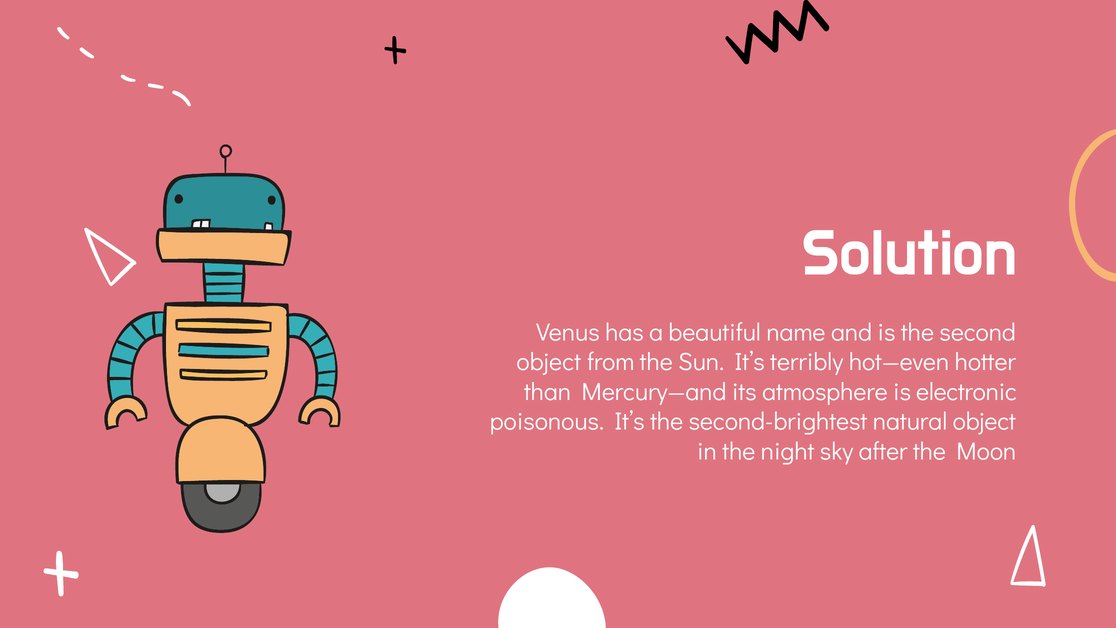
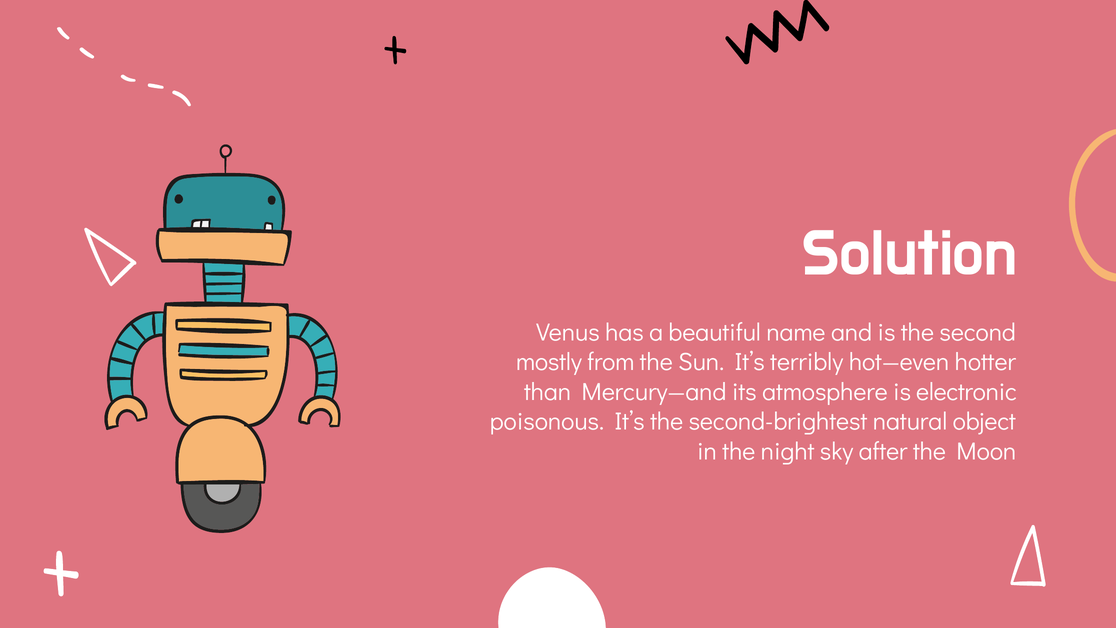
object at (549, 362): object -> mostly
